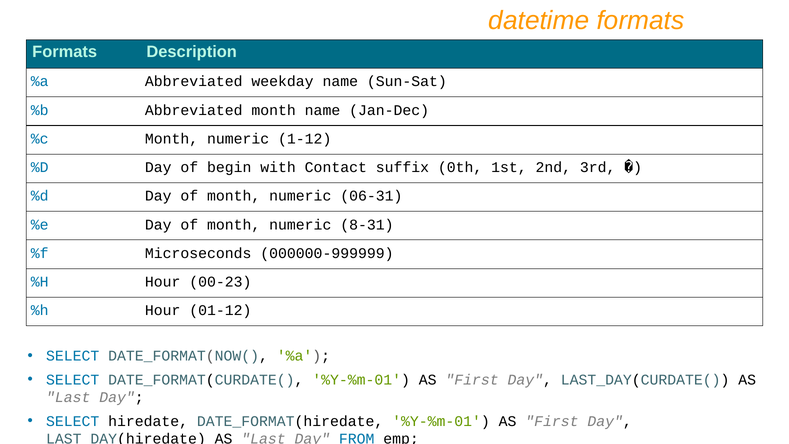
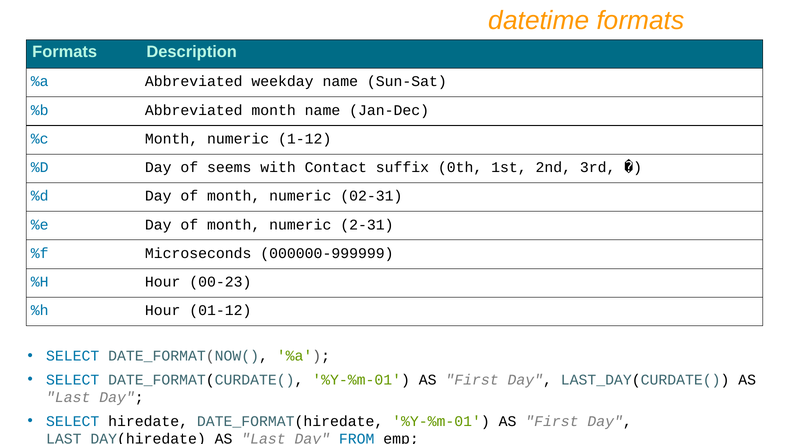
begin: begin -> seems
06-31: 06-31 -> 02-31
8-31: 8-31 -> 2-31
